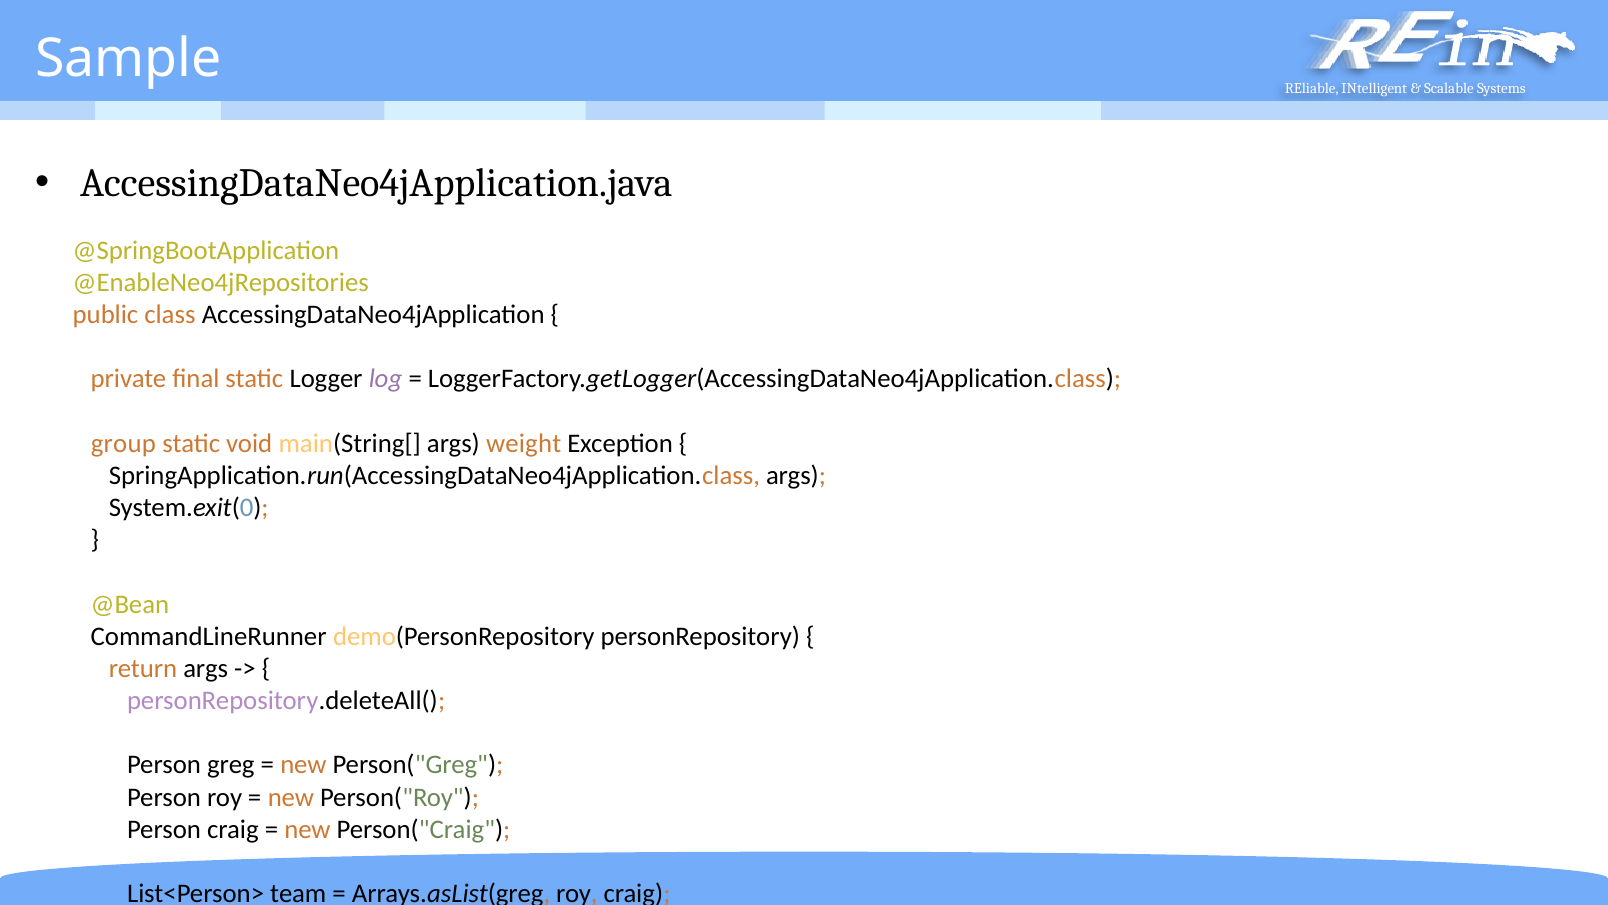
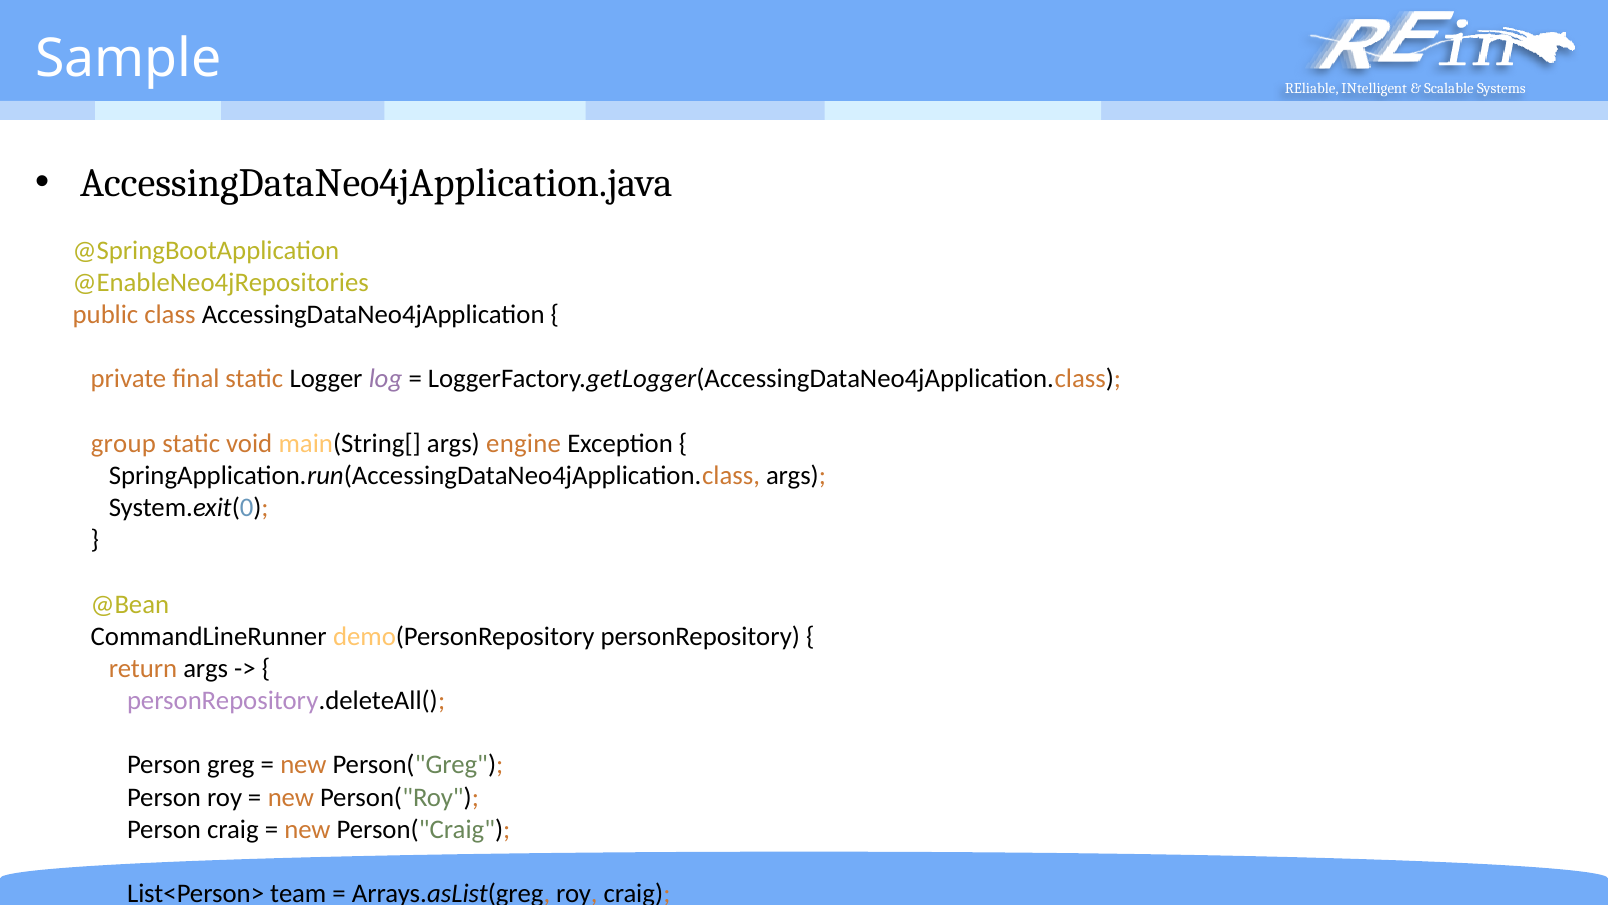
weight: weight -> engine
